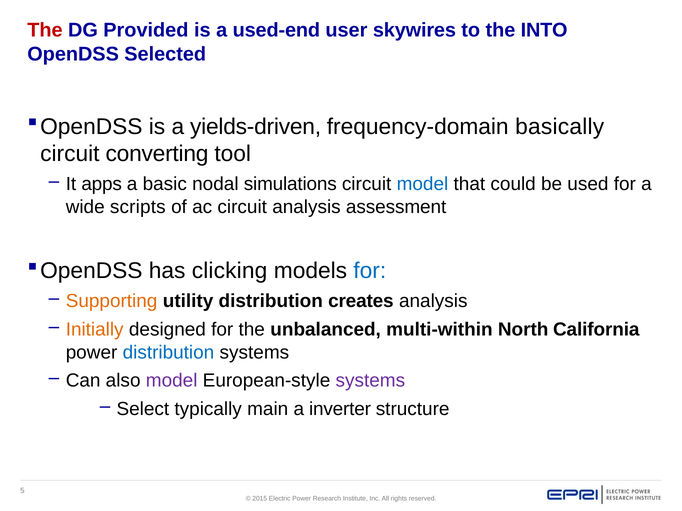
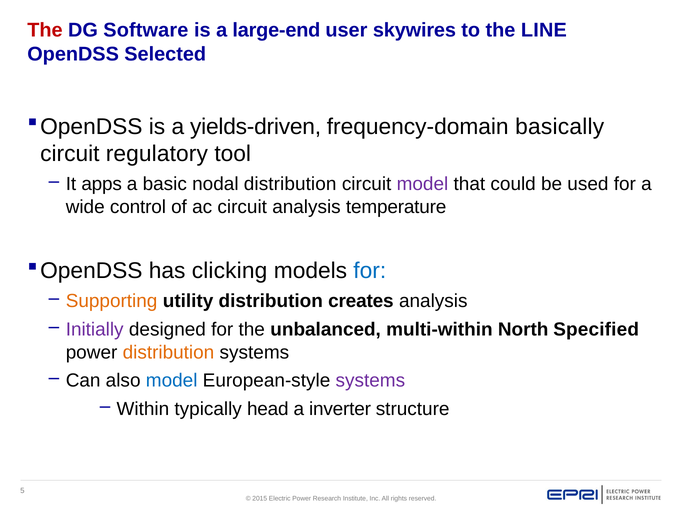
Provided: Provided -> Software
used-end: used-end -> large-end
INTO: INTO -> LINE
converting: converting -> regulatory
nodal simulations: simulations -> distribution
model at (422, 184) colour: blue -> purple
scripts: scripts -> control
assessment: assessment -> temperature
Initially colour: orange -> purple
California: California -> Specified
distribution at (168, 353) colour: blue -> orange
model at (172, 381) colour: purple -> blue
Select: Select -> Within
main: main -> head
